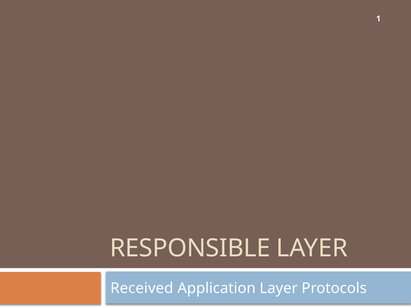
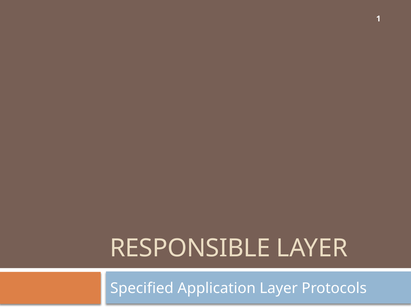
Received: Received -> Specified
